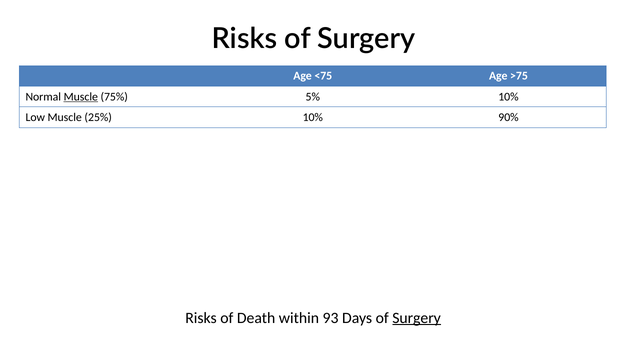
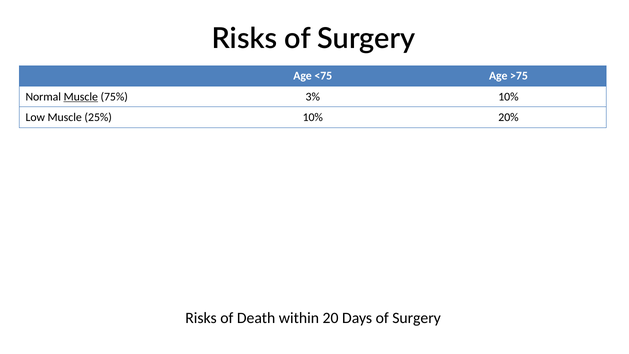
5%: 5% -> 3%
90%: 90% -> 20%
93: 93 -> 20
Surgery at (417, 318) underline: present -> none
